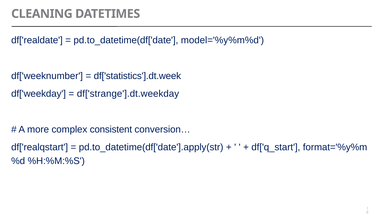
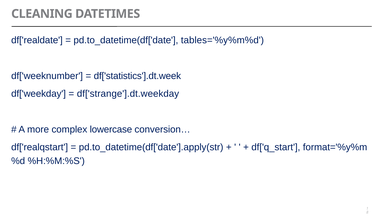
model='%y%m%d: model='%y%m%d -> tables='%y%m%d
consistent: consistent -> lowercase
